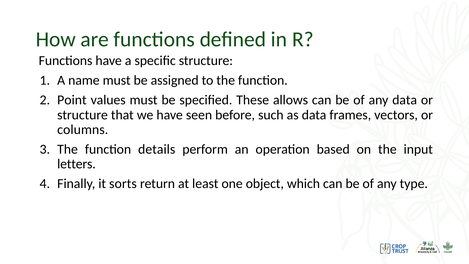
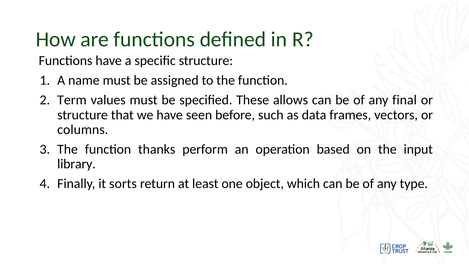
Point: Point -> Term
any data: data -> final
details: details -> thanks
letters: letters -> library
